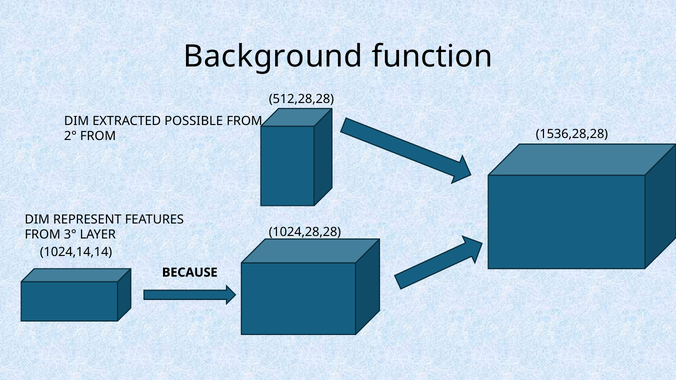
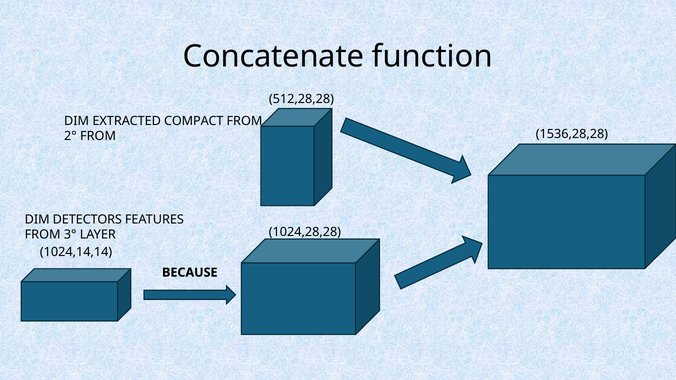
Background: Background -> Concatenate
POSSIBLE: POSSIBLE -> COMPACT
REPRESENT: REPRESENT -> DETECTORS
